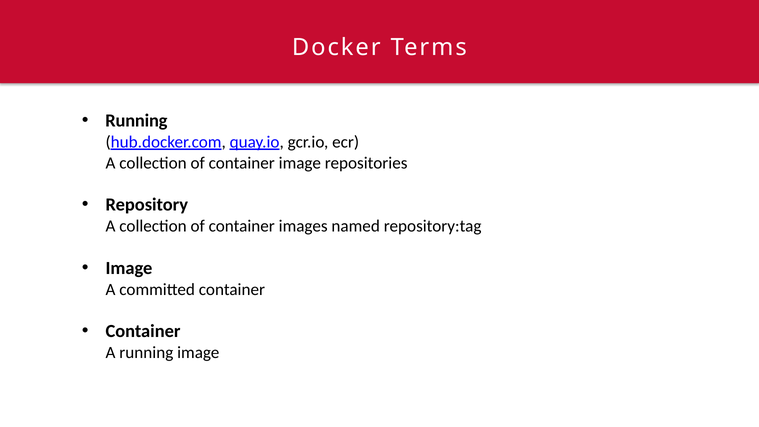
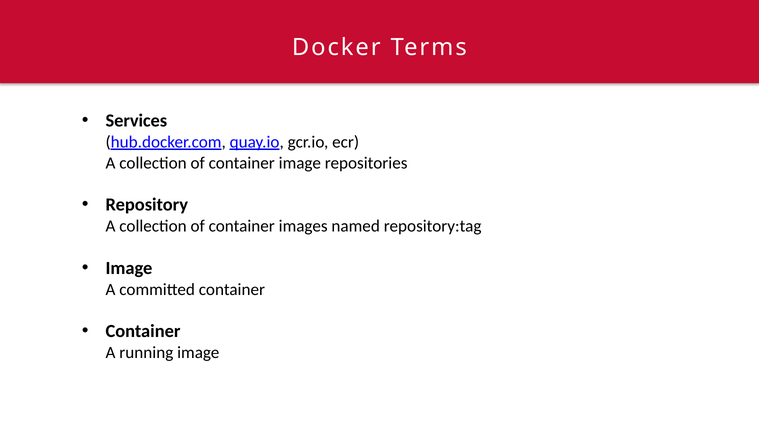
Running at (136, 121): Running -> Services
